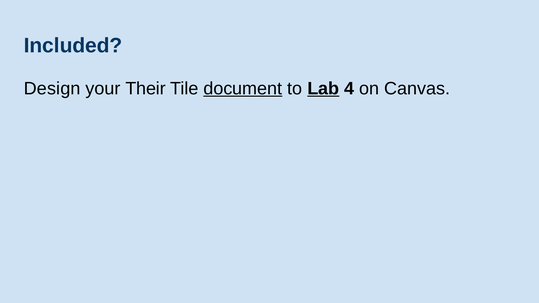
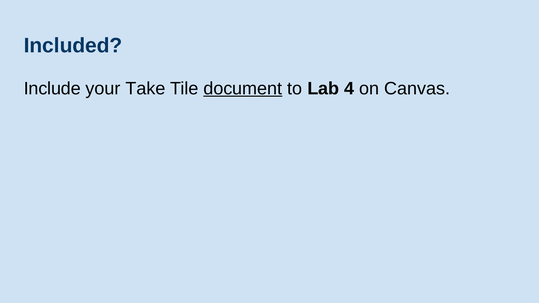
Design: Design -> Include
Their: Their -> Take
Lab underline: present -> none
